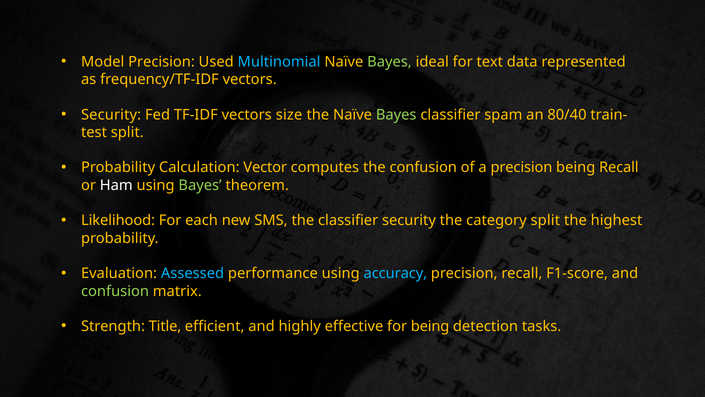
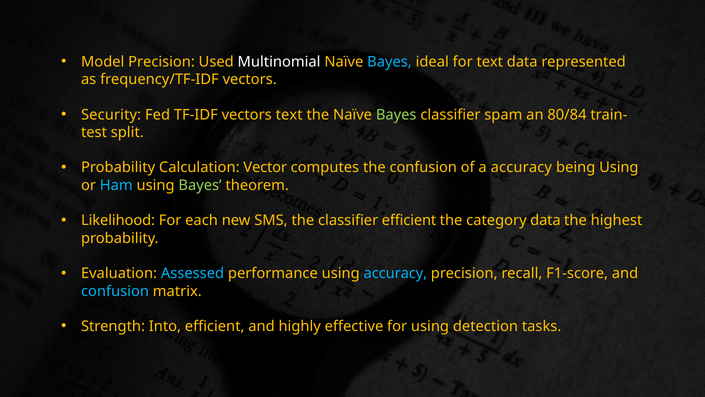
Multinomial colour: light blue -> white
Bayes at (390, 62) colour: light green -> light blue
vectors size: size -> text
80/40: 80/40 -> 80/84
a precision: precision -> accuracy
being Recall: Recall -> Using
Ham colour: white -> light blue
classifier security: security -> efficient
category split: split -> data
confusion at (115, 291) colour: light green -> light blue
Title: Title -> Into
for being: being -> using
